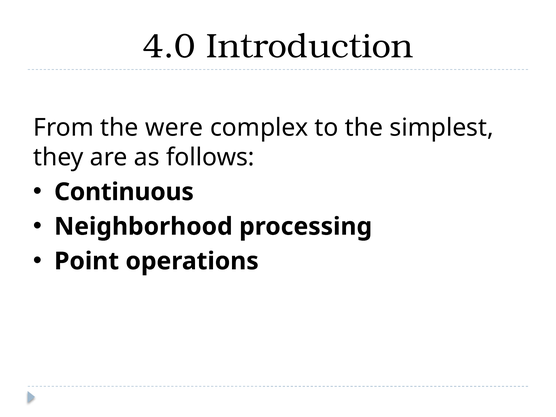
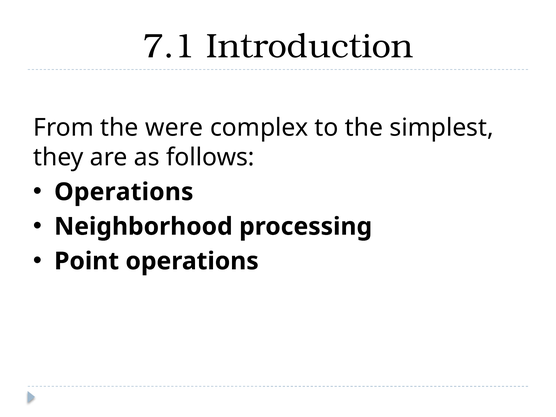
4.0: 4.0 -> 7.1
Continuous at (124, 192): Continuous -> Operations
